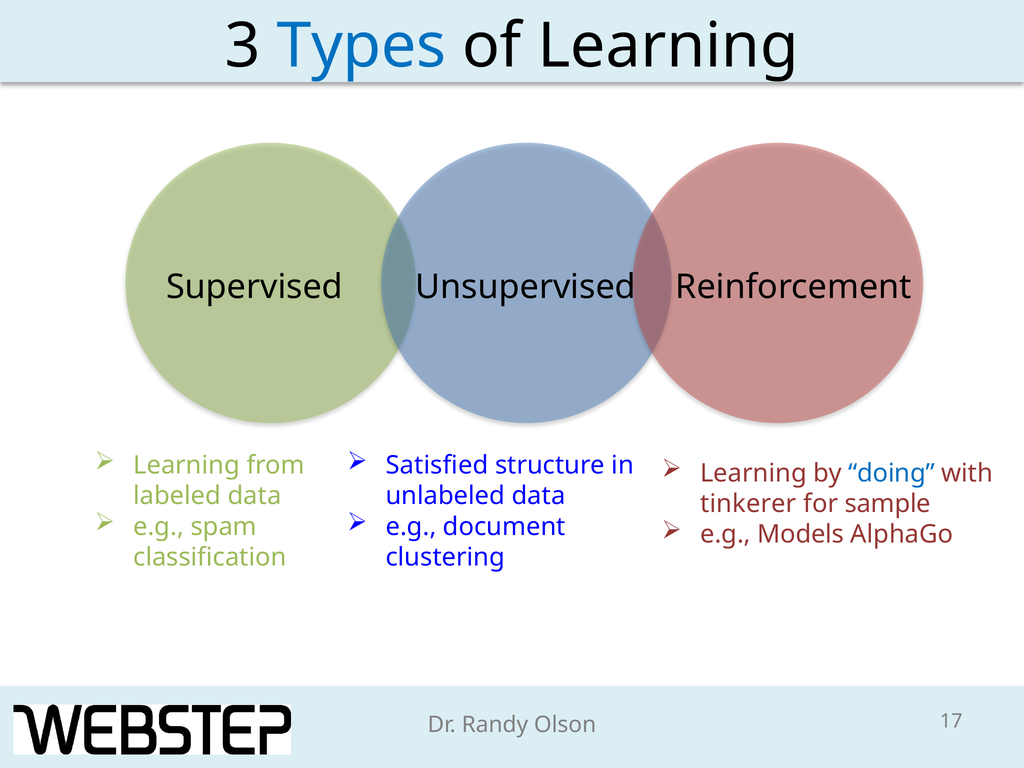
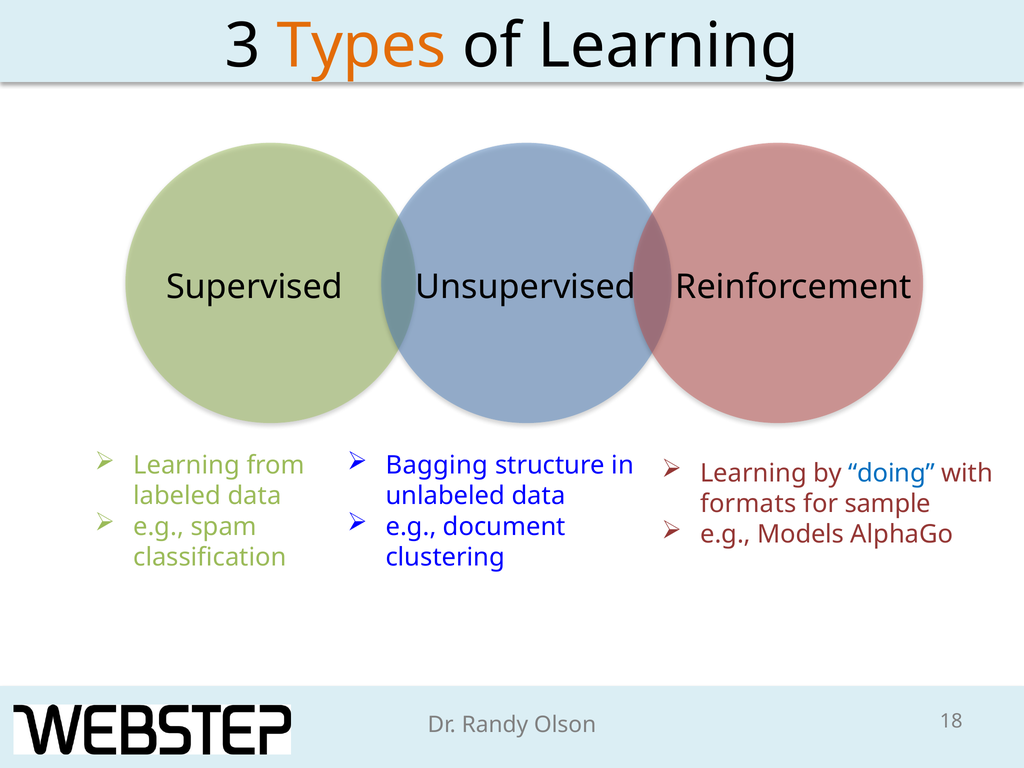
Types colour: blue -> orange
Satisfied: Satisfied -> Bagging
tinkerer: tinkerer -> formats
17: 17 -> 18
